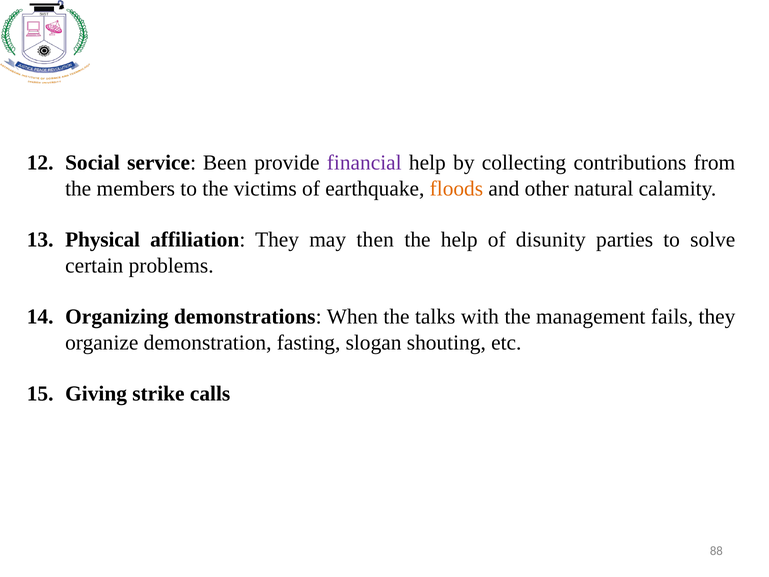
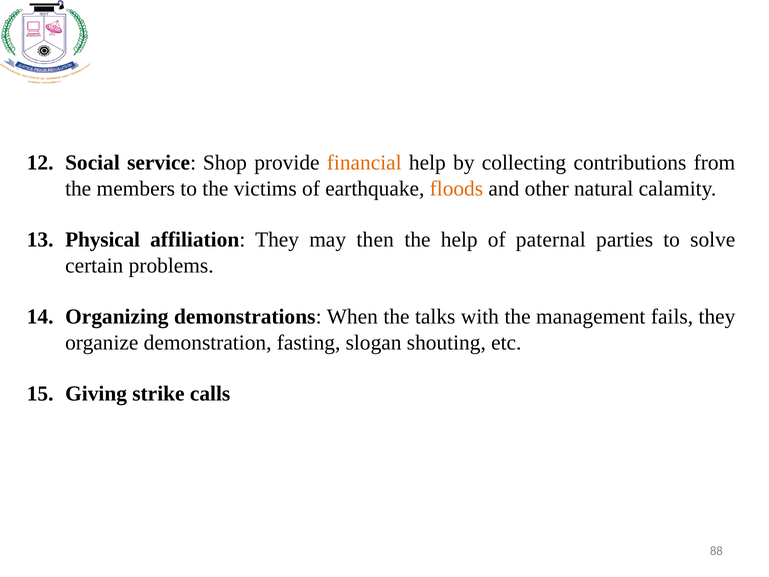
Been: Been -> Shop
financial colour: purple -> orange
disunity: disunity -> paternal
